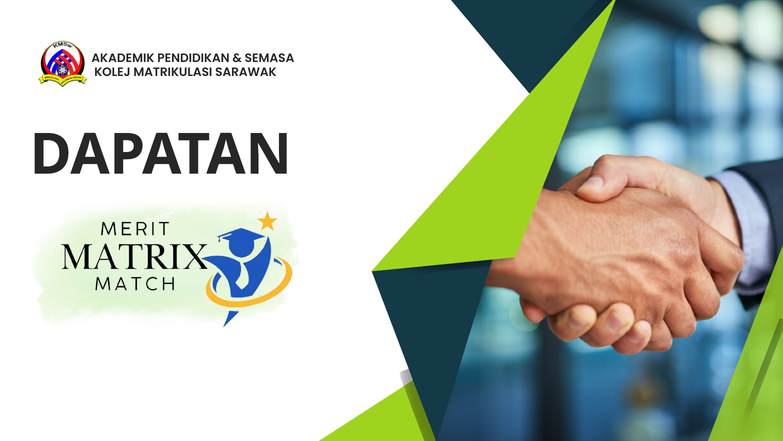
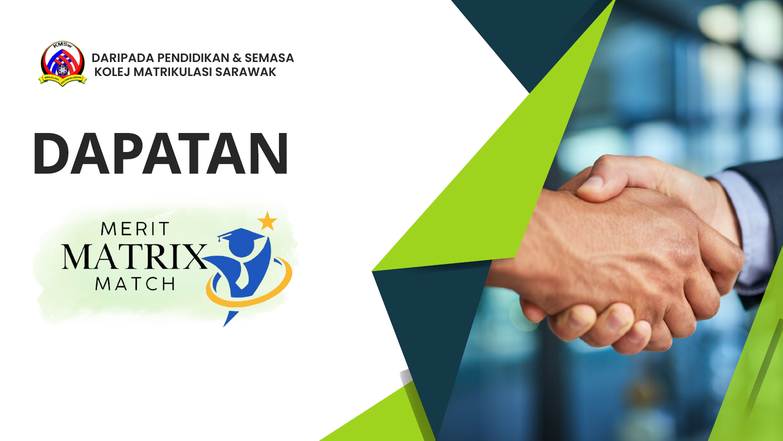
AKADEMIK: AKADEMIK -> DARIPADA
